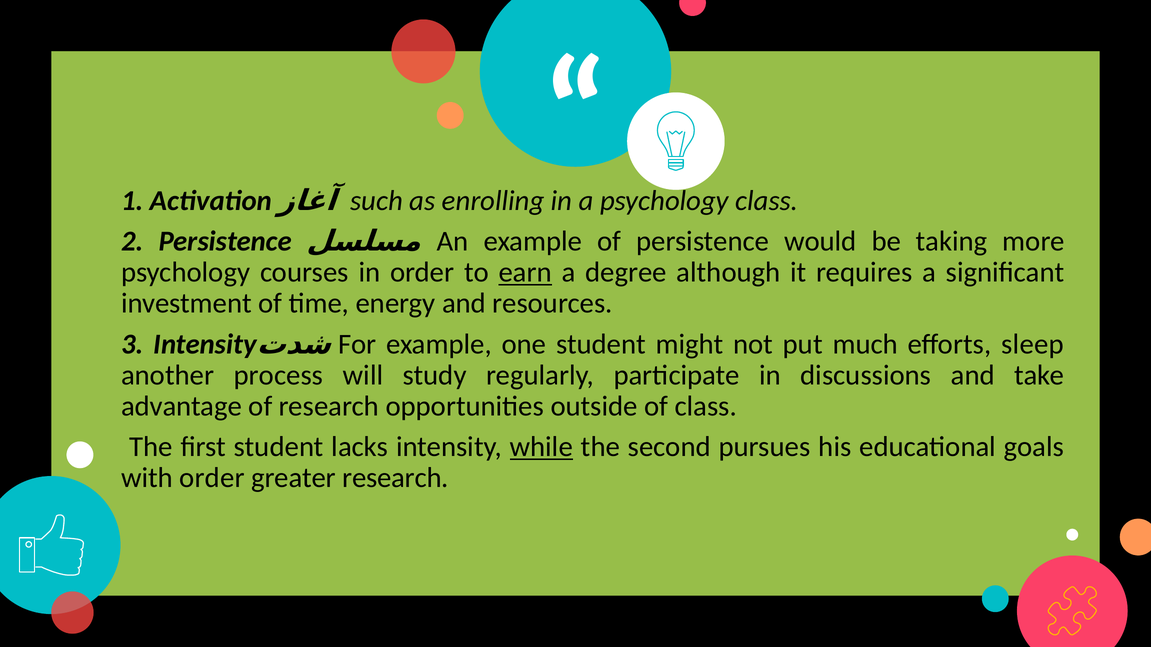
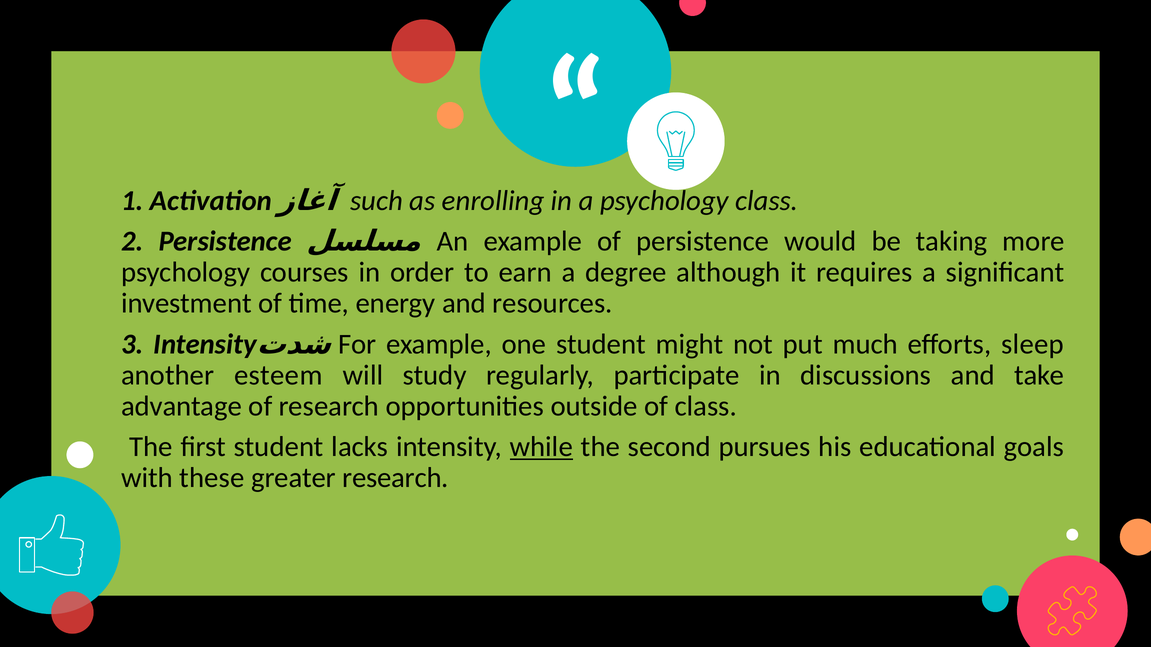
earn underline: present -> none
process: process -> esteem
with order: order -> these
